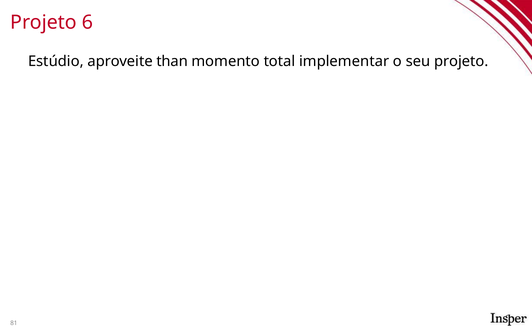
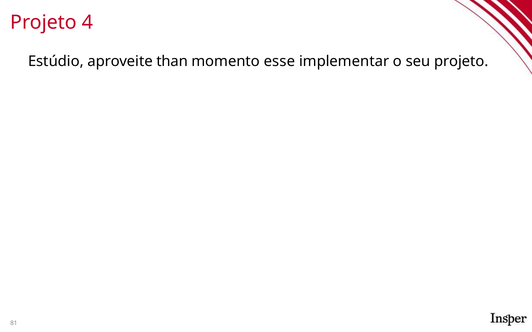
6: 6 -> 4
total: total -> esse
